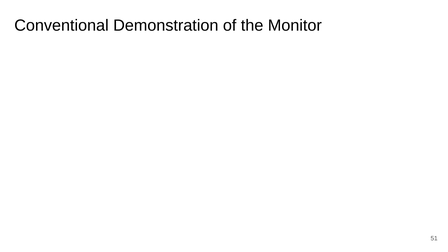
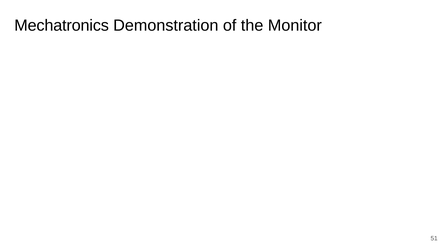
Conventional: Conventional -> Mechatronics
